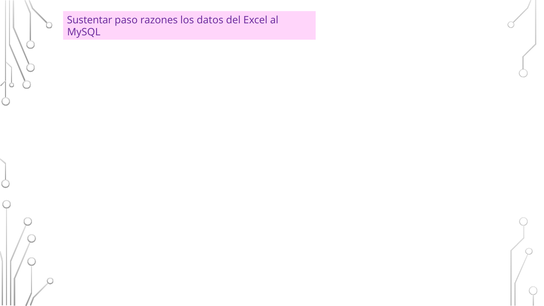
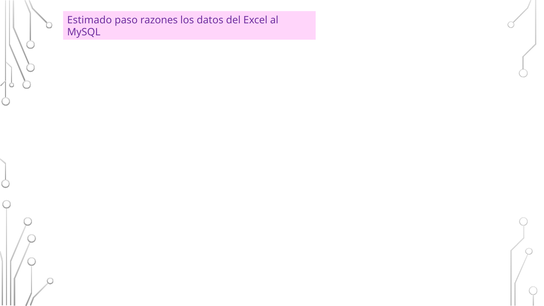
Sustentar: Sustentar -> Estimado
